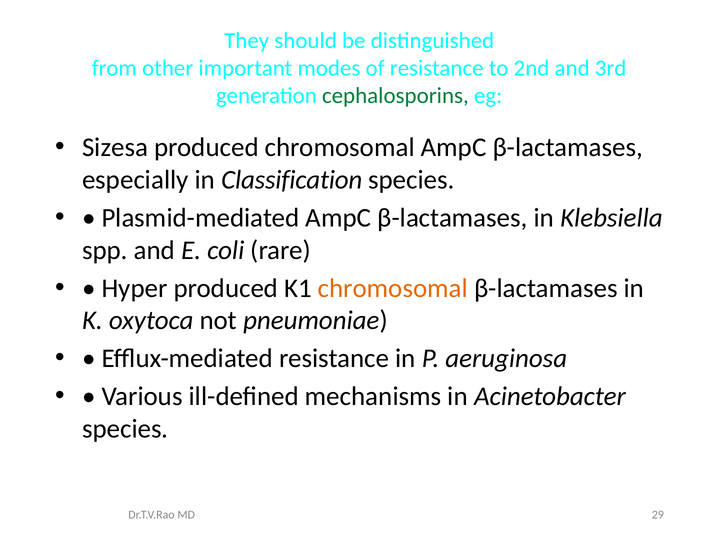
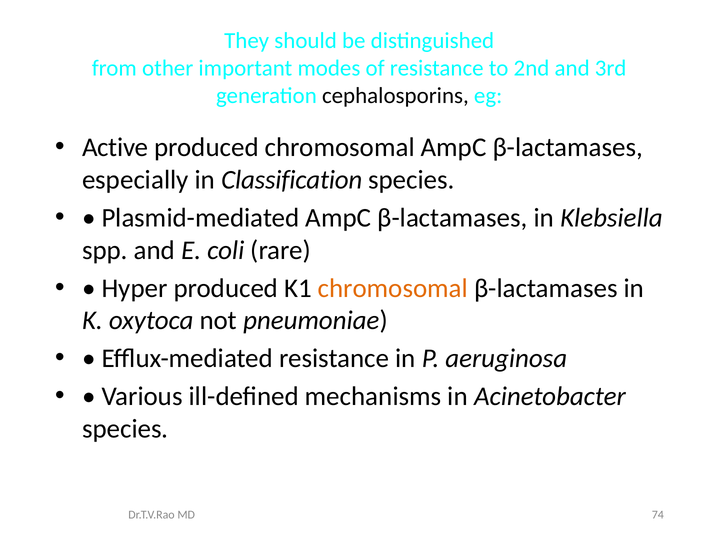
cephalosporins colour: green -> black
Sizesa: Sizesa -> Active
29: 29 -> 74
